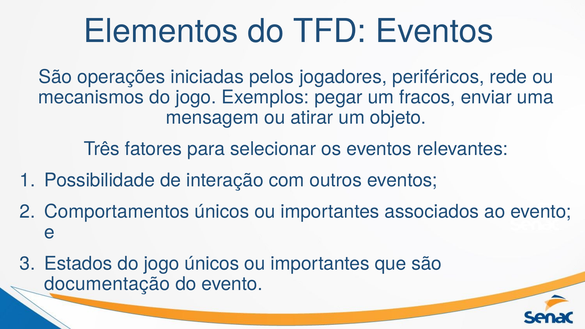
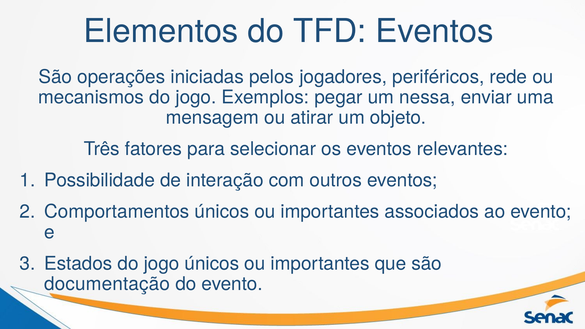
fracos: fracos -> nessa
